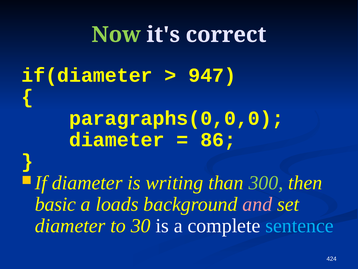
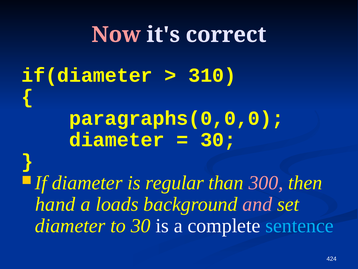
Now colour: light green -> pink
947: 947 -> 310
86 at (218, 139): 86 -> 30
writing: writing -> regular
300 colour: light green -> pink
basic: basic -> hand
